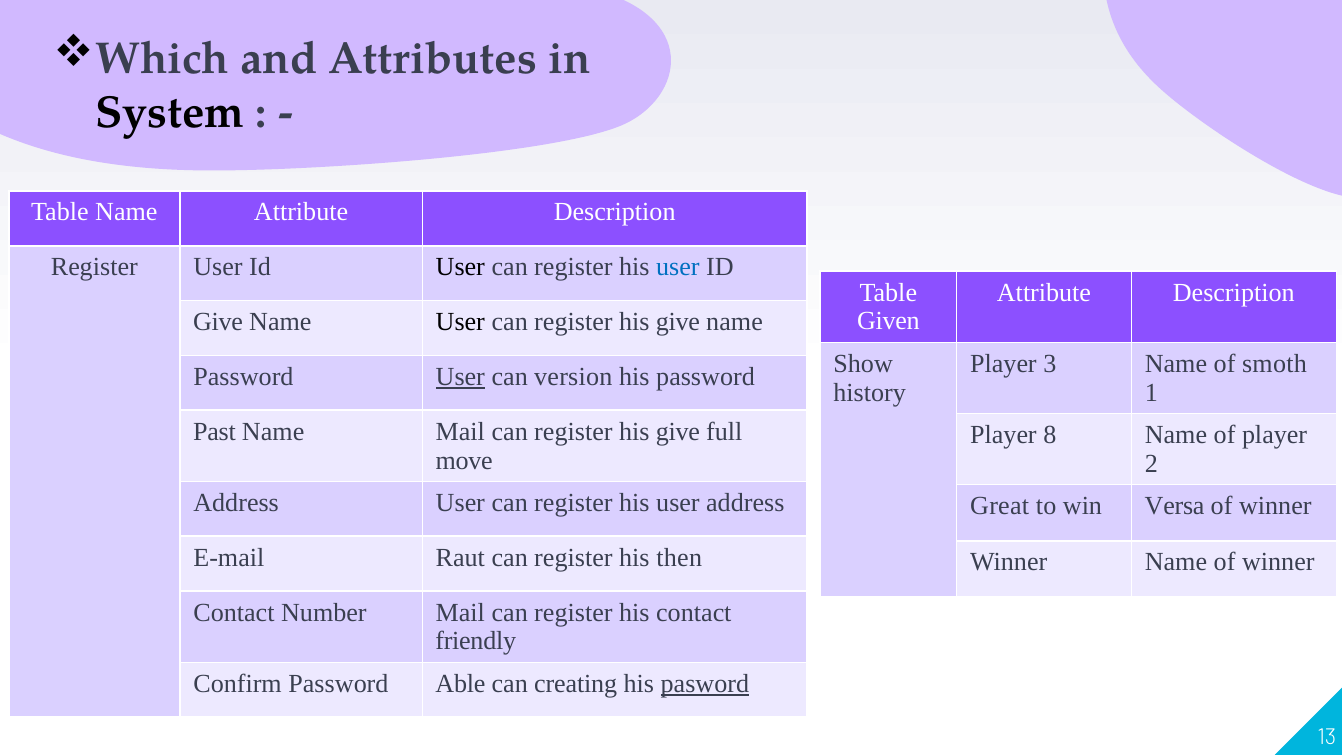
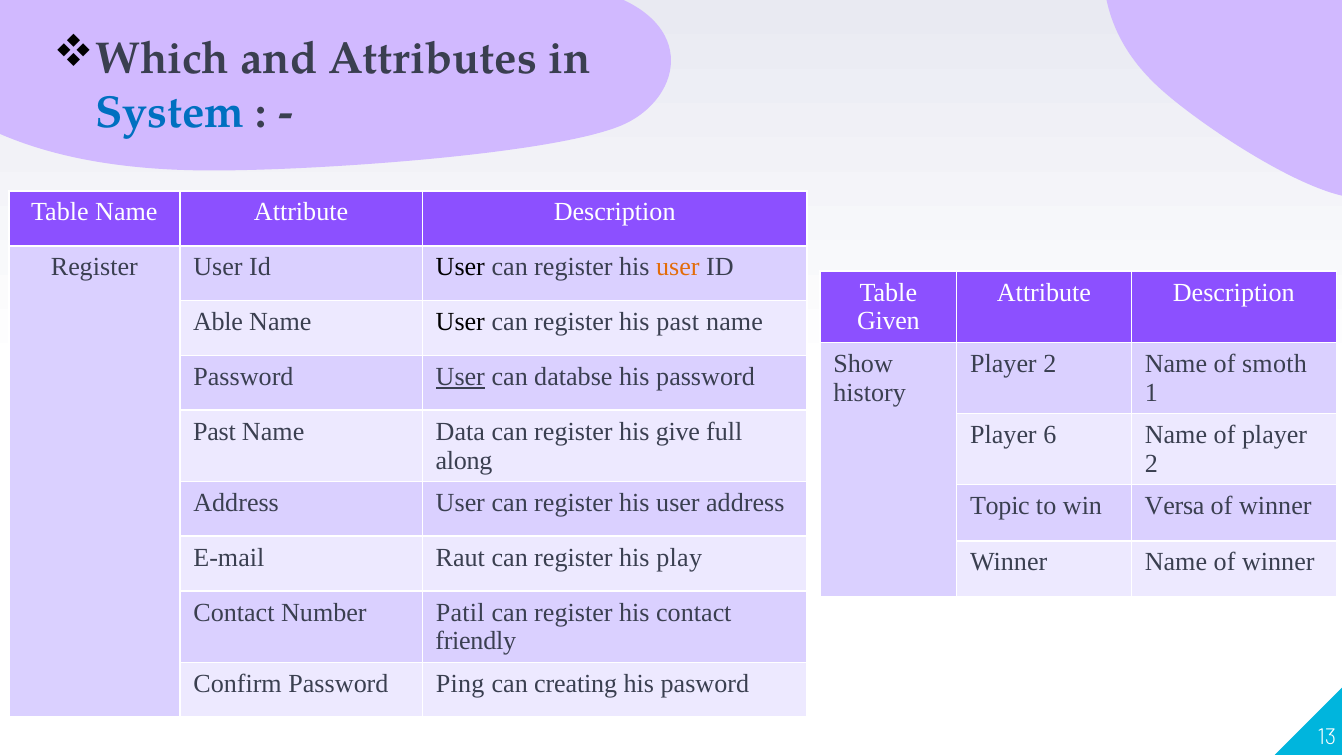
System colour: black -> blue
user at (678, 267) colour: blue -> orange
Give at (218, 322): Give -> Able
give at (678, 322): give -> past
3 at (1050, 364): 3 -> 2
version: version -> databse
Name Mail: Mail -> Data
8: 8 -> 6
move: move -> along
Great: Great -> Topic
then: then -> play
Number Mail: Mail -> Patil
Able: Able -> Ping
pasword underline: present -> none
